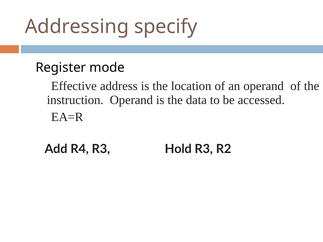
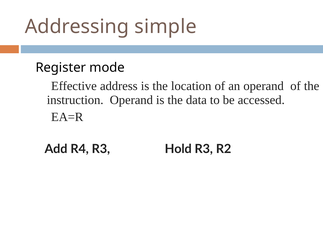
specify: specify -> simple
